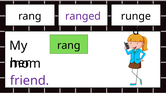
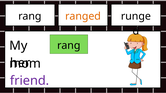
ranged colour: purple -> orange
